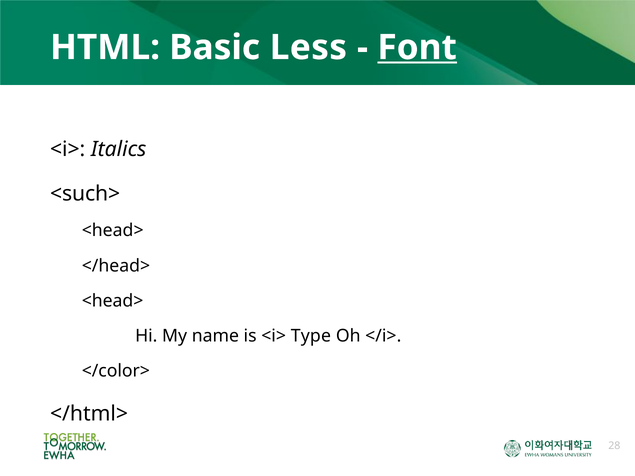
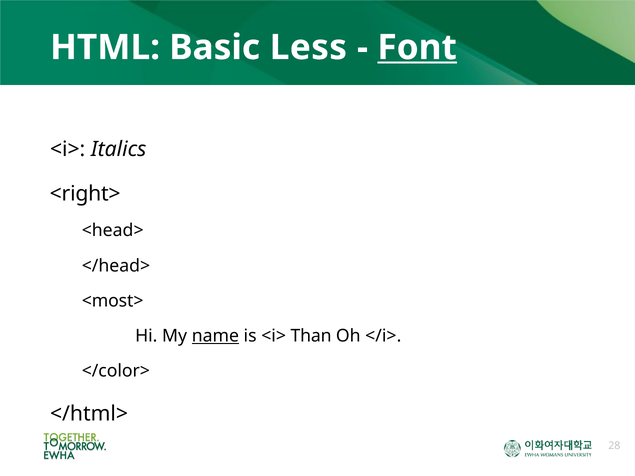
<such>: <such> -> <right>
<head> at (113, 301): <head> -> <most>
name underline: none -> present
Type: Type -> Than
